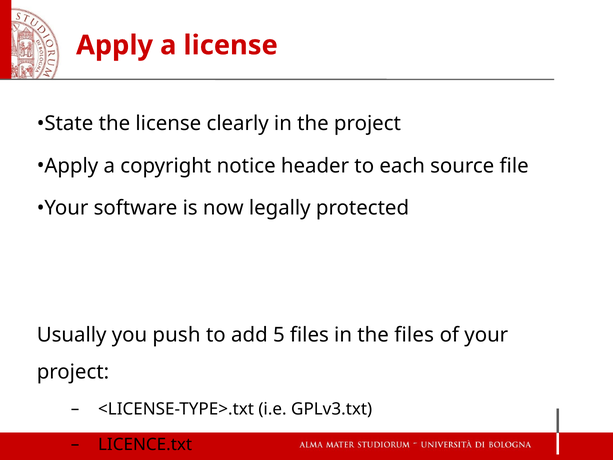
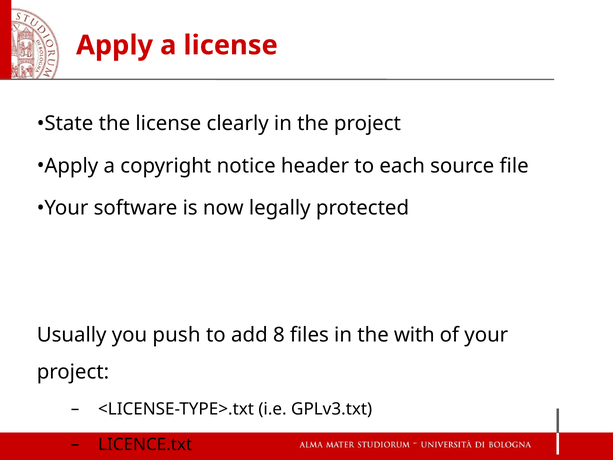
5: 5 -> 8
the files: files -> with
